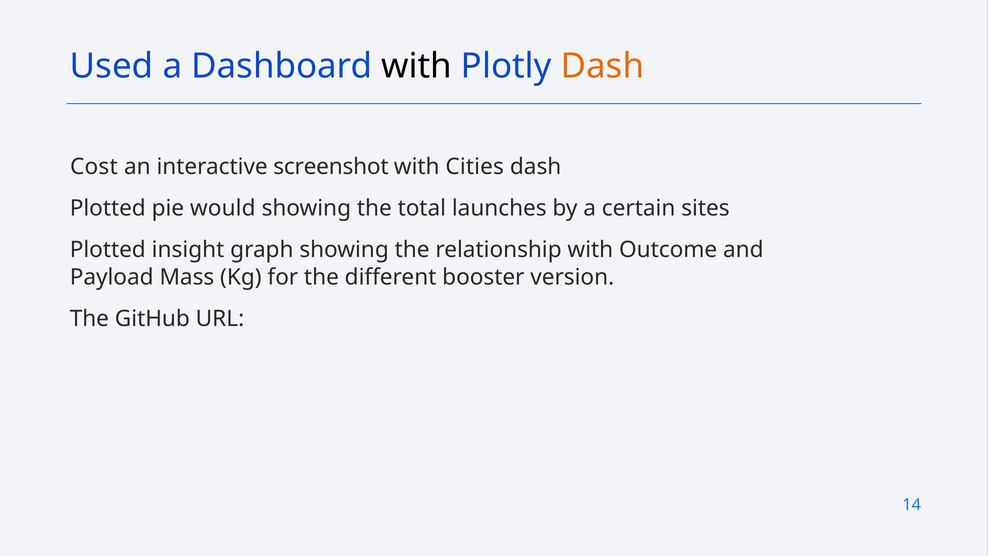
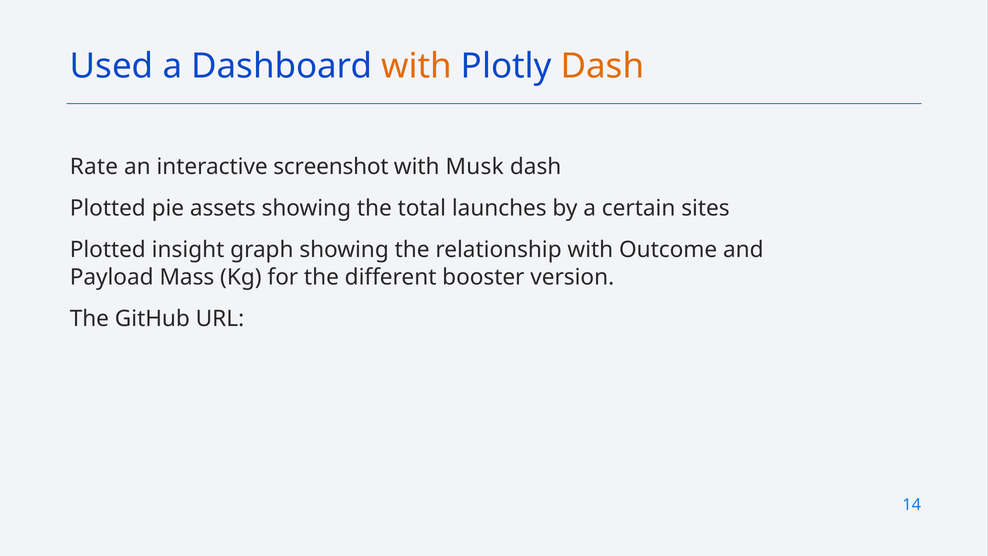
with at (417, 66) colour: black -> orange
Cost: Cost -> Rate
Cities: Cities -> Musk
would: would -> assets
